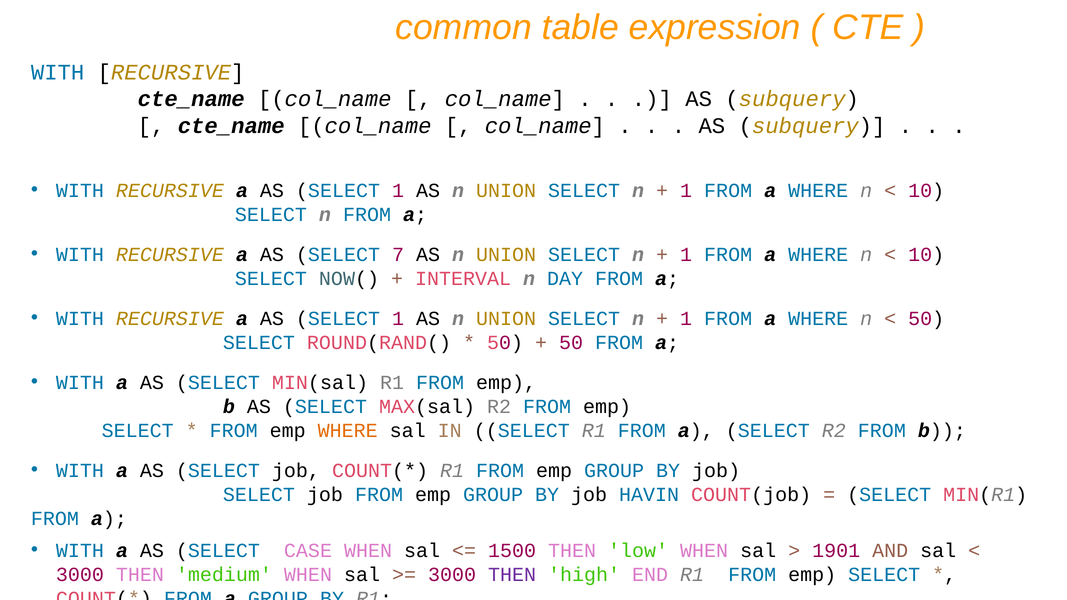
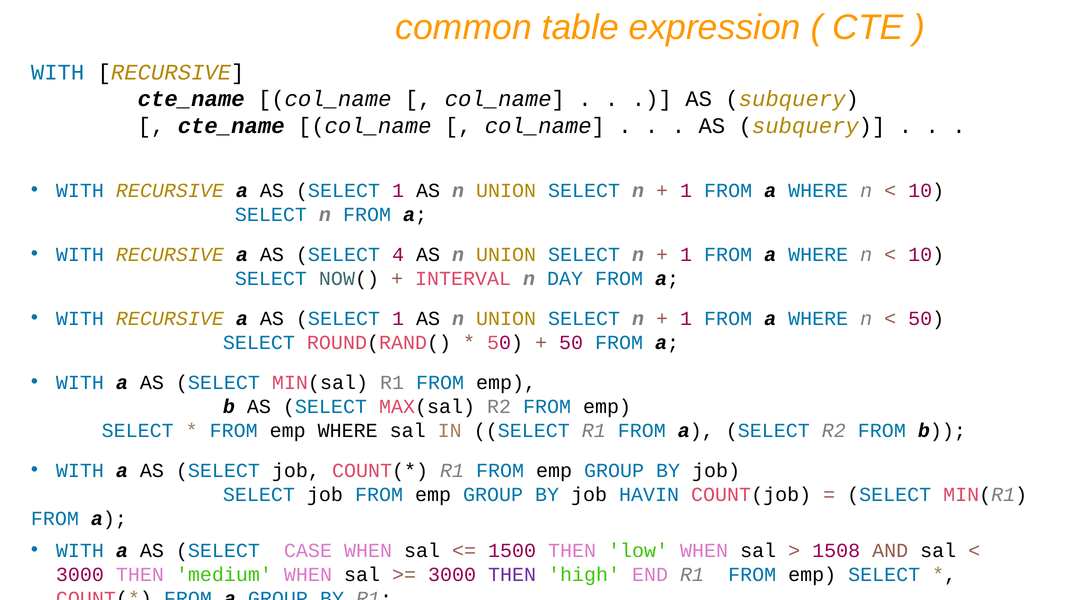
7: 7 -> 4
WHERE at (348, 431) colour: orange -> black
1901: 1901 -> 1508
